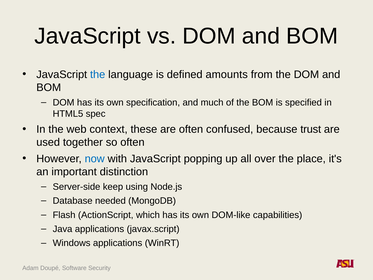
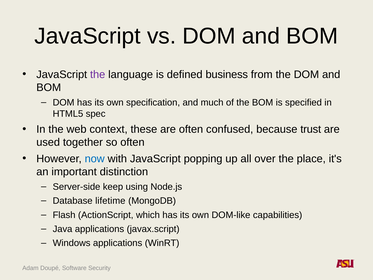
the at (98, 74) colour: blue -> purple
amounts: amounts -> business
needed: needed -> lifetime
